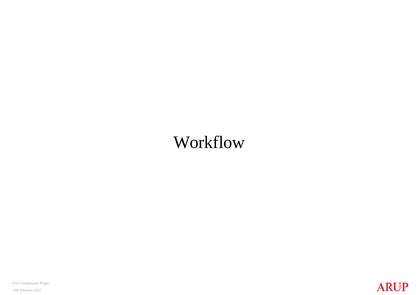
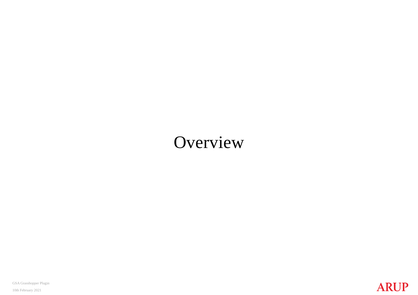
Workflow: Workflow -> Overview
